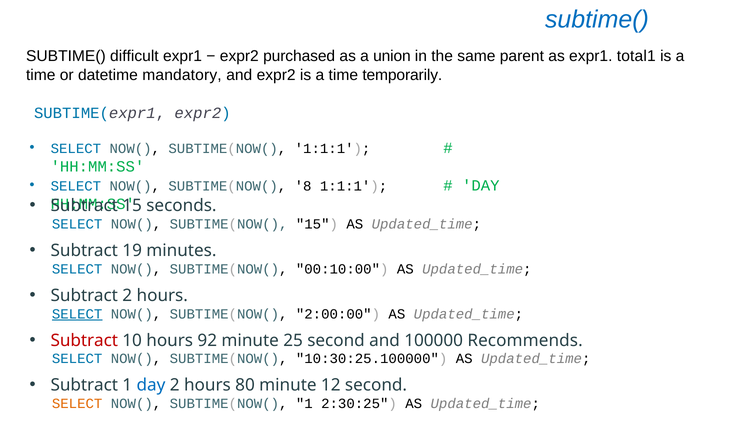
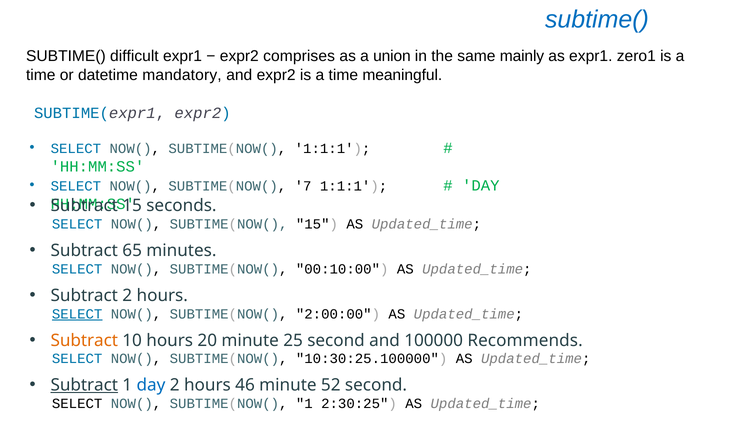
purchased: purchased -> comprises
parent: parent -> mainly
total1: total1 -> zero1
temporarily: temporarily -> meaningful
8: 8 -> 7
19: 19 -> 65
Subtract at (84, 340) colour: red -> orange
92: 92 -> 20
Subtract at (84, 385) underline: none -> present
80: 80 -> 46
12: 12 -> 52
SELECT at (77, 404) colour: orange -> black
